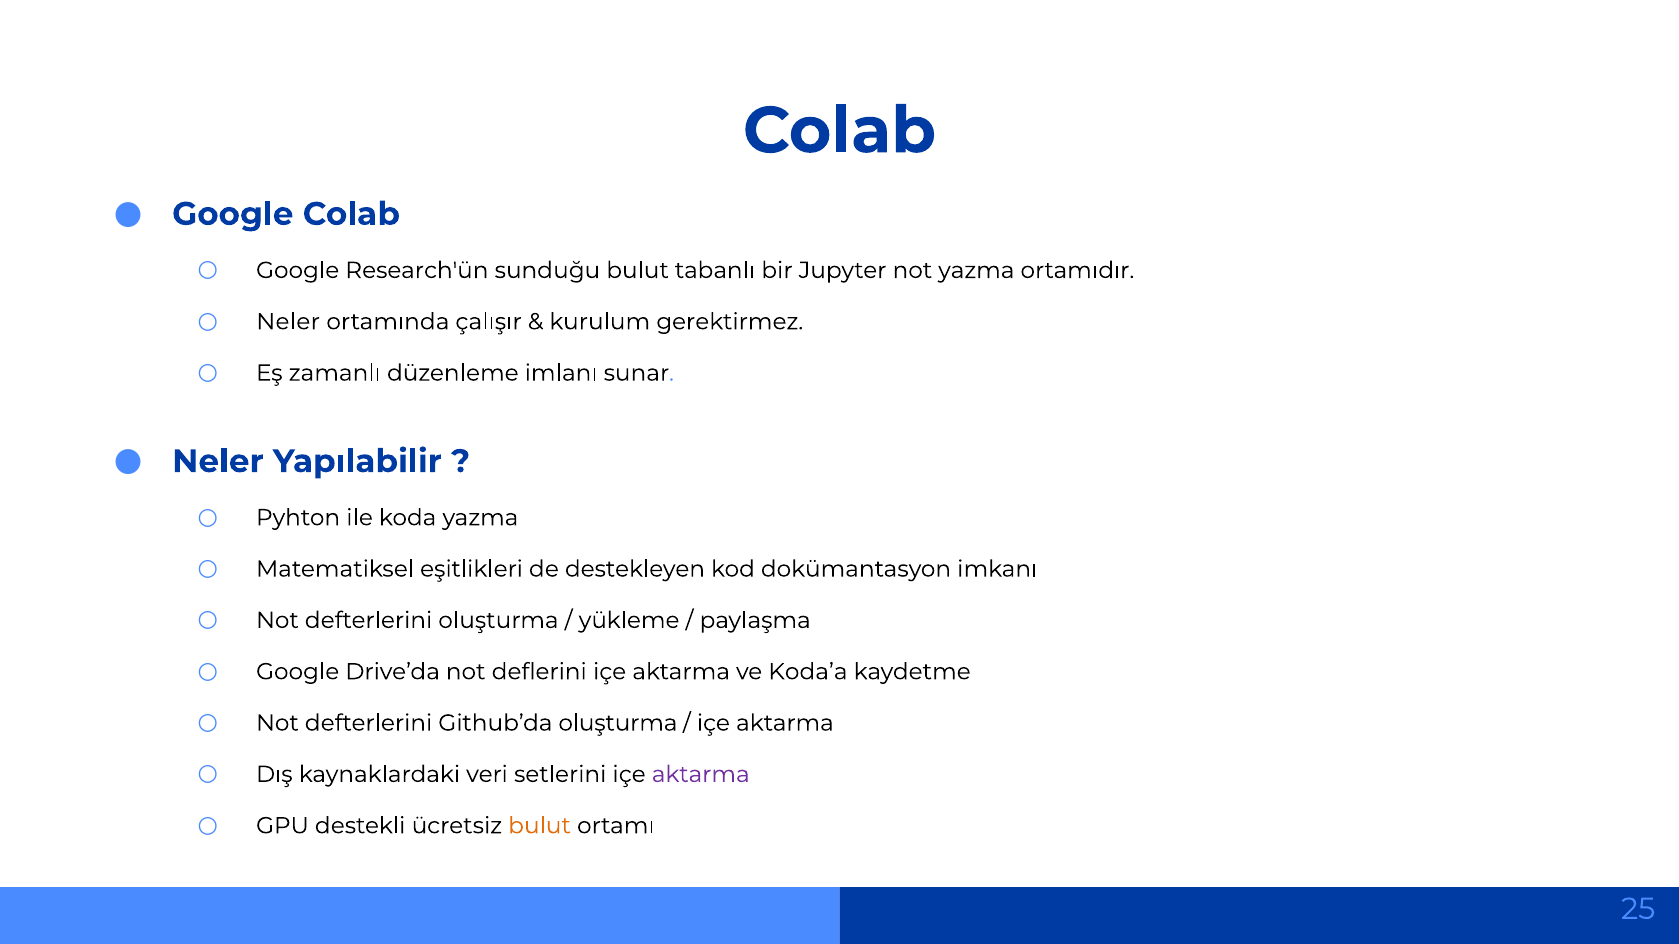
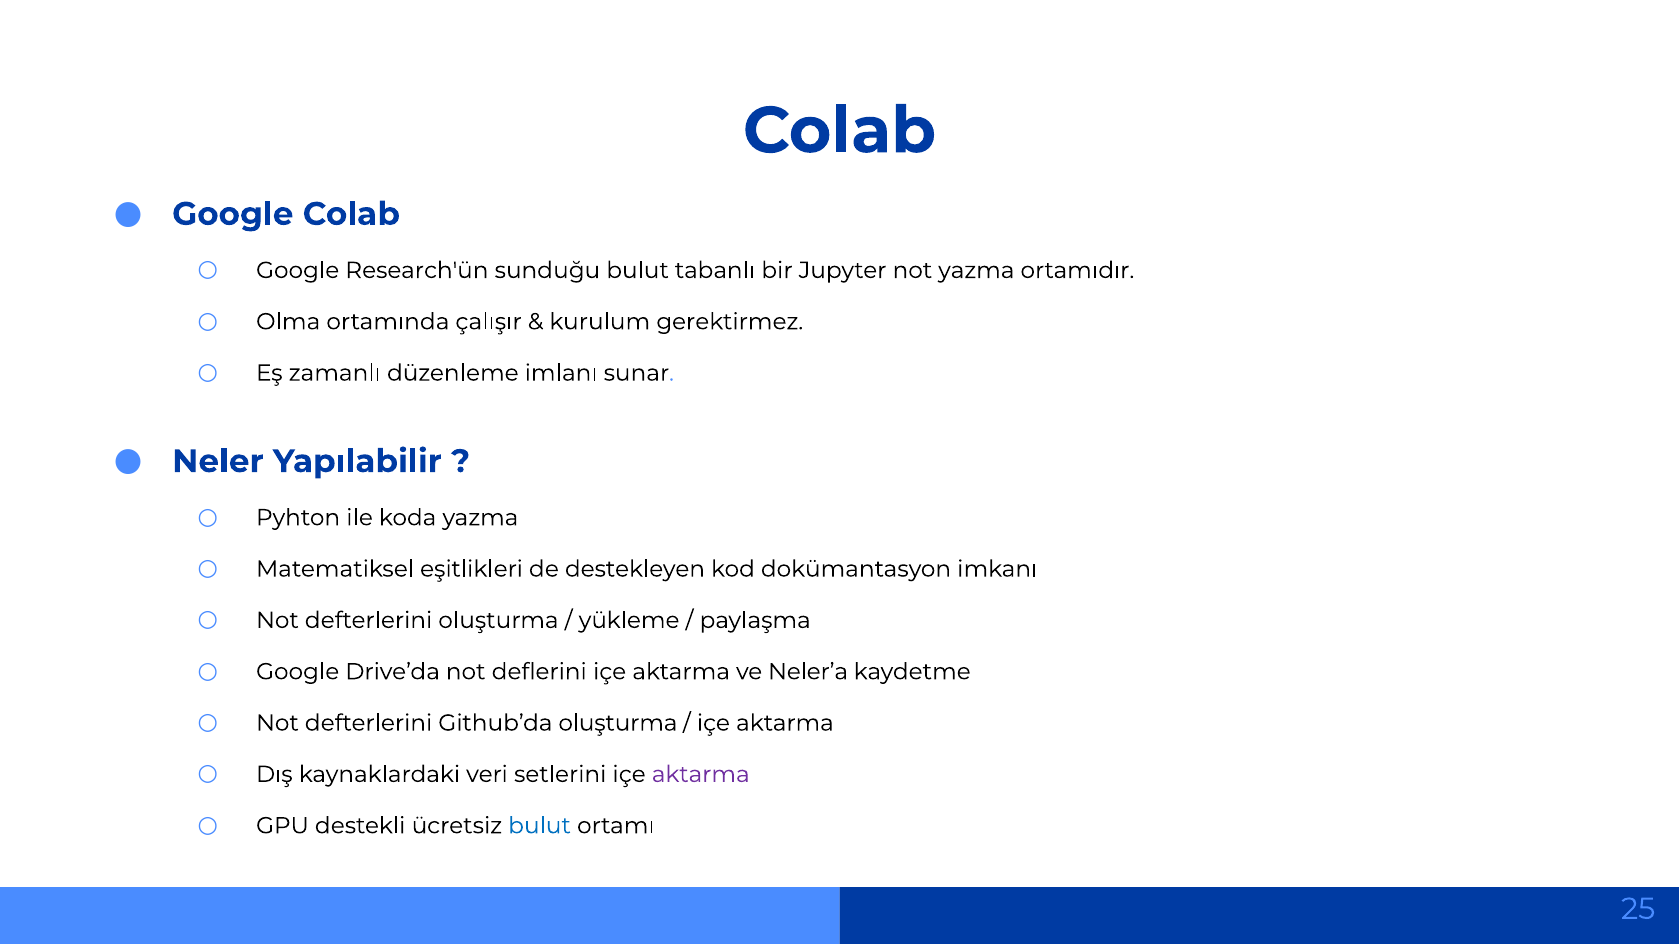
Neler at (288, 322): Neler -> Olma
Koda’a: Koda’a -> Neler’a
bulut at (540, 826) colour: orange -> blue
